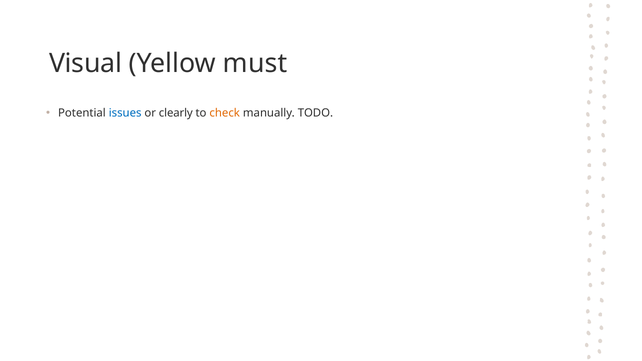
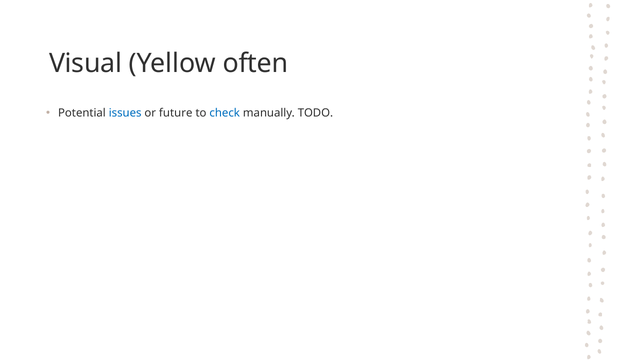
must: must -> often
clearly: clearly -> future
check colour: orange -> blue
